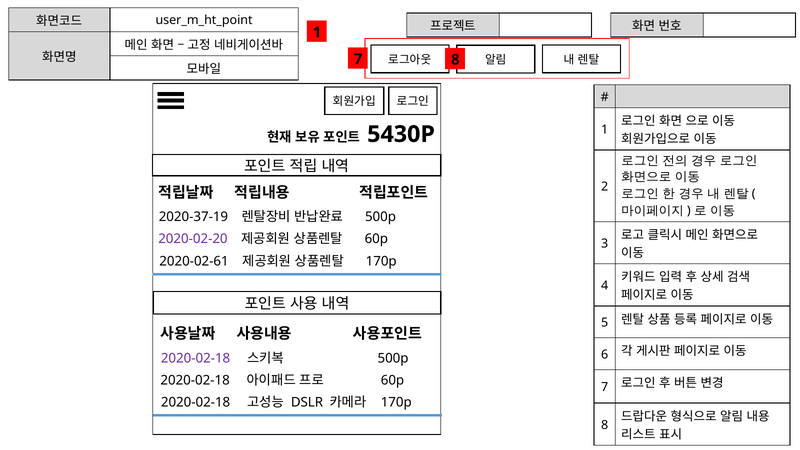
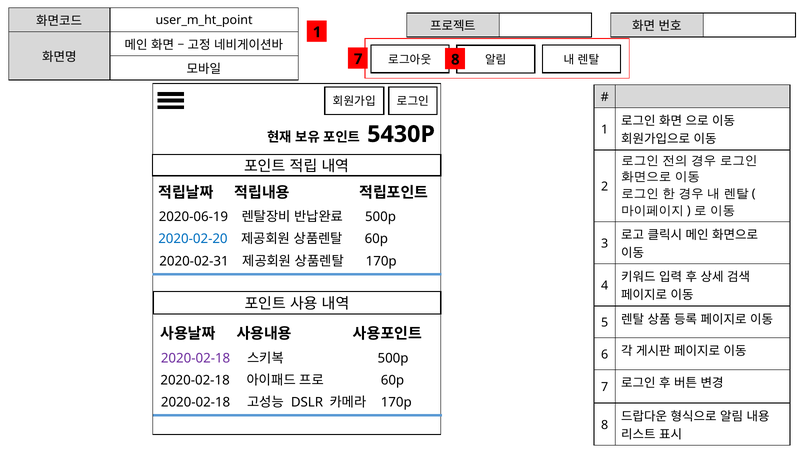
2020-37-19: 2020-37-19 -> 2020-06-19
2020-02-20 colour: purple -> blue
2020-02-61: 2020-02-61 -> 2020-02-31
